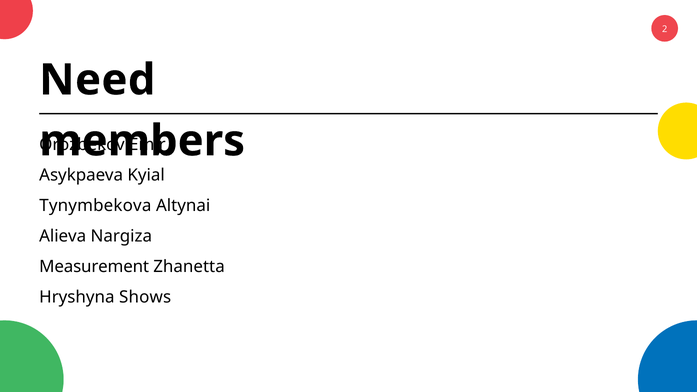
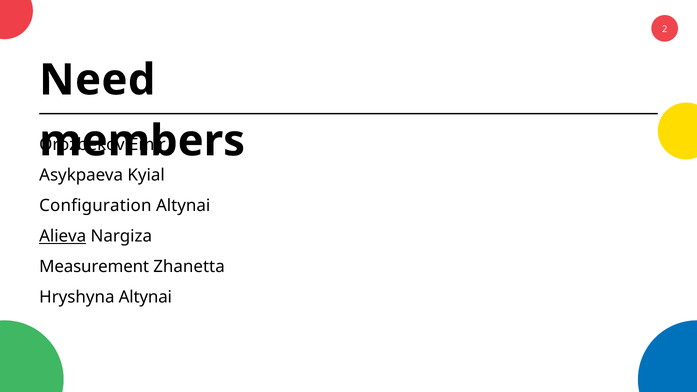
Tynymbekova: Tynymbekova -> Configuration
Alieva underline: none -> present
Hryshyna Shows: Shows -> Altynai
